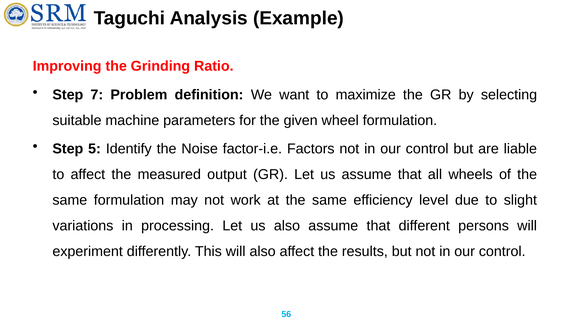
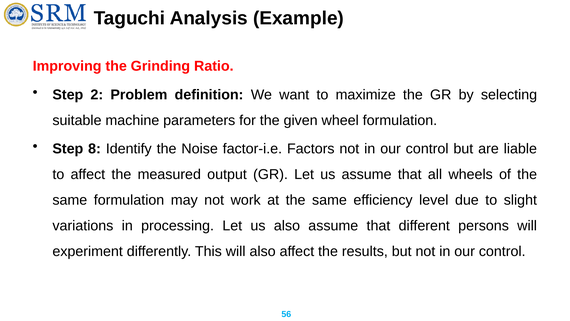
7: 7 -> 2
5: 5 -> 8
